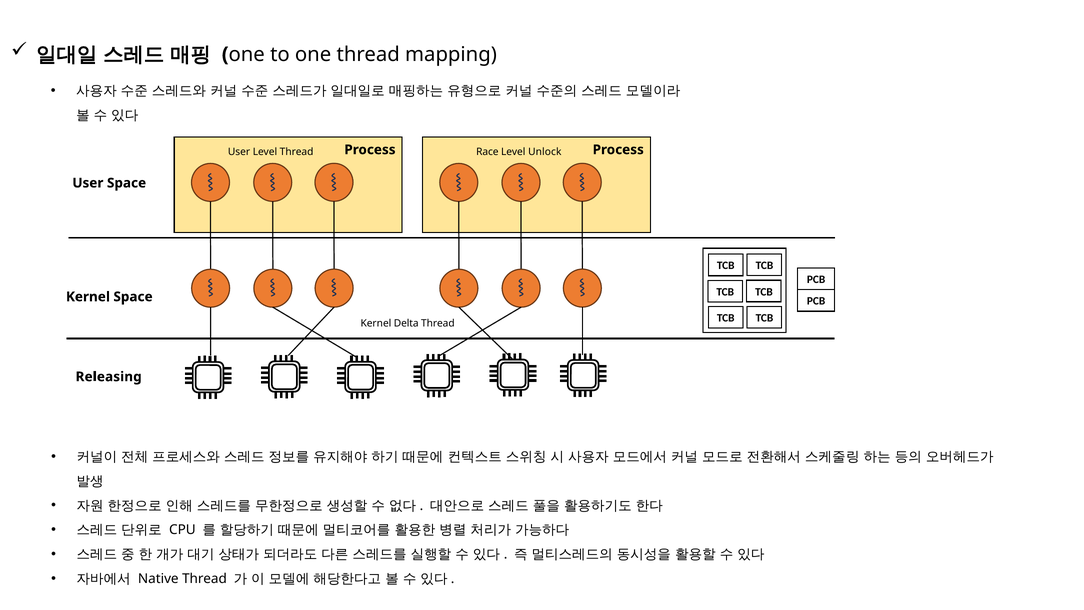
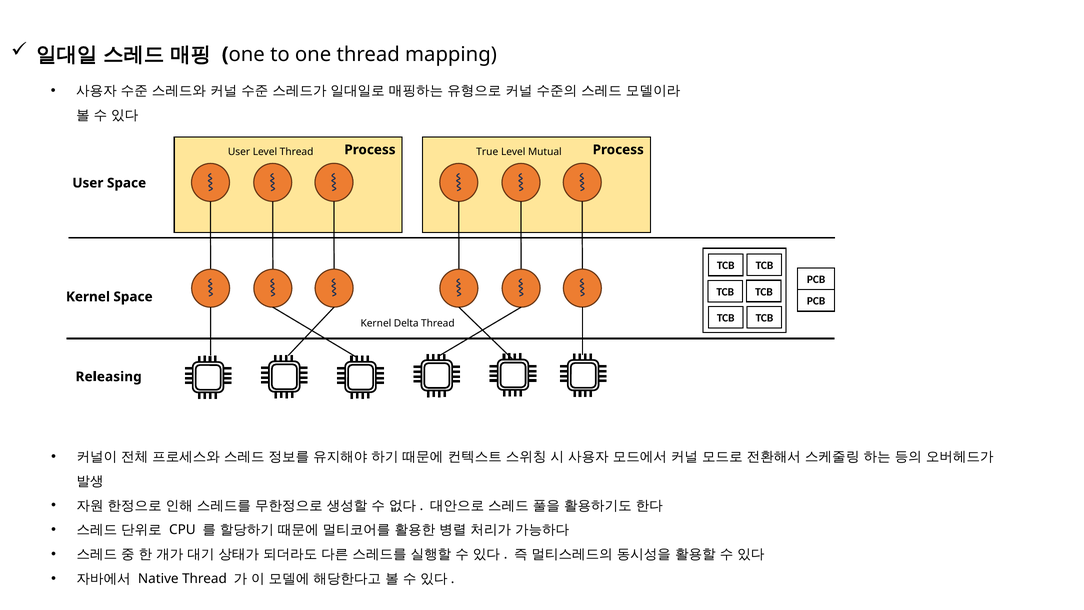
Race: Race -> True
Unlock: Unlock -> Mutual
